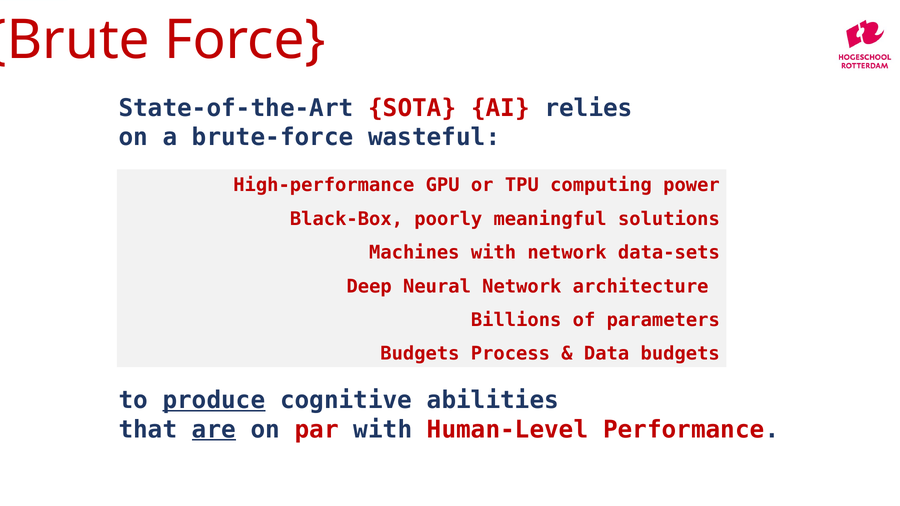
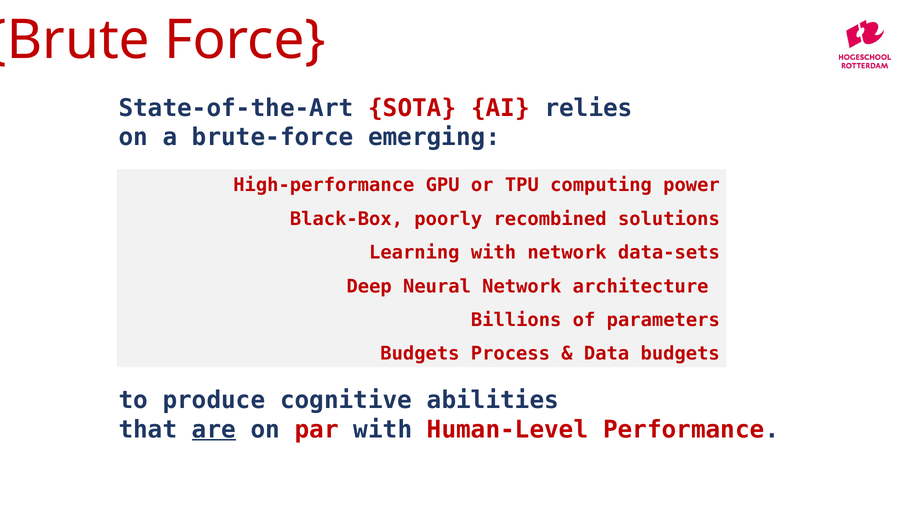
wasteful: wasteful -> emerging
meaningful: meaningful -> recombined
Machines: Machines -> Learning
produce underline: present -> none
